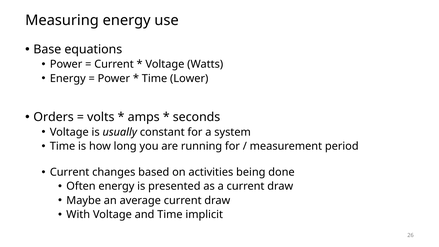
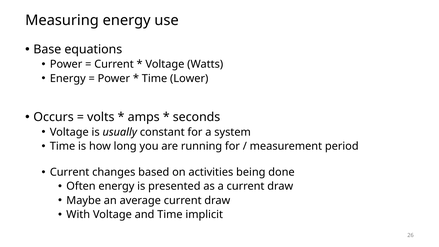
Orders: Orders -> Occurs
